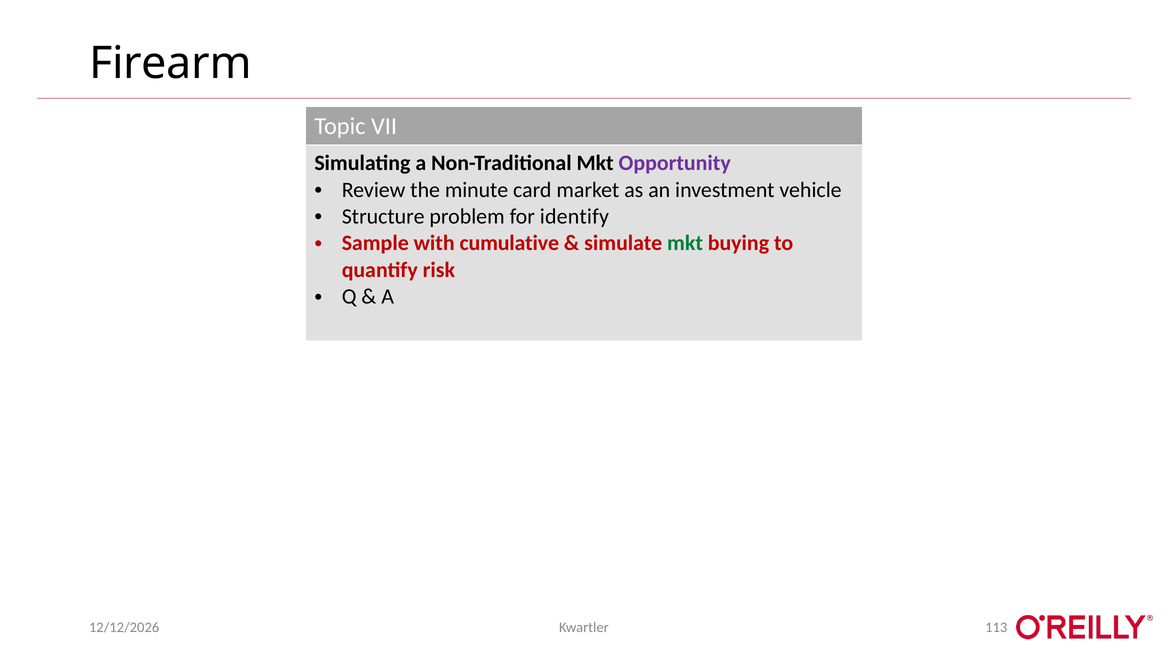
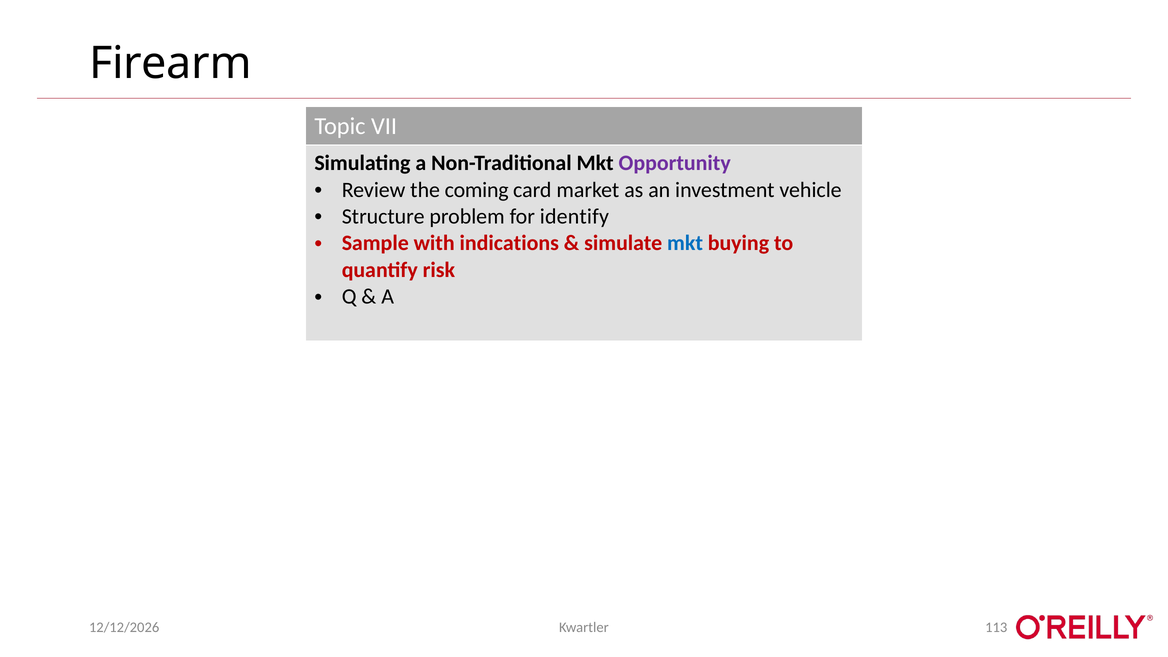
minute: minute -> coming
cumulative: cumulative -> indications
mkt at (685, 243) colour: green -> blue
